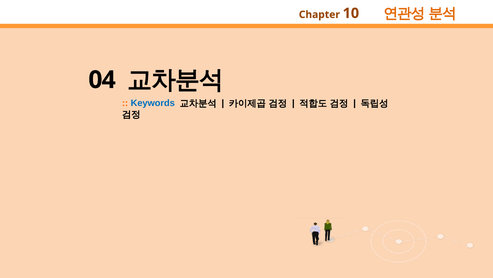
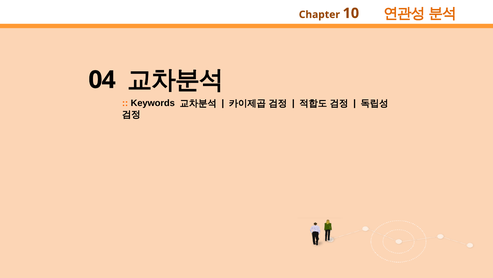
Keywords colour: blue -> black
